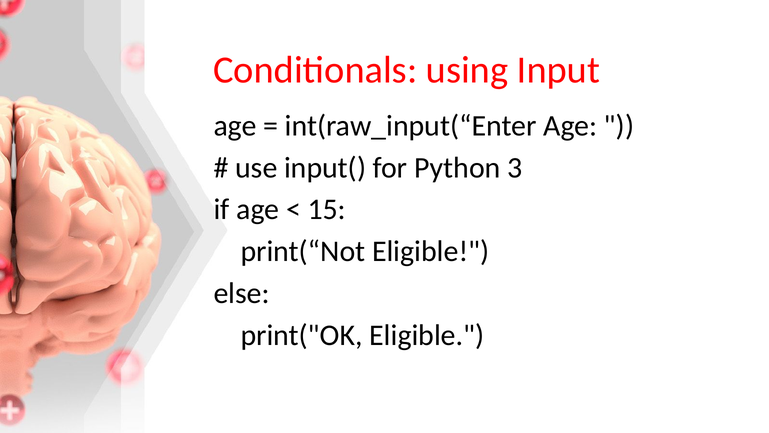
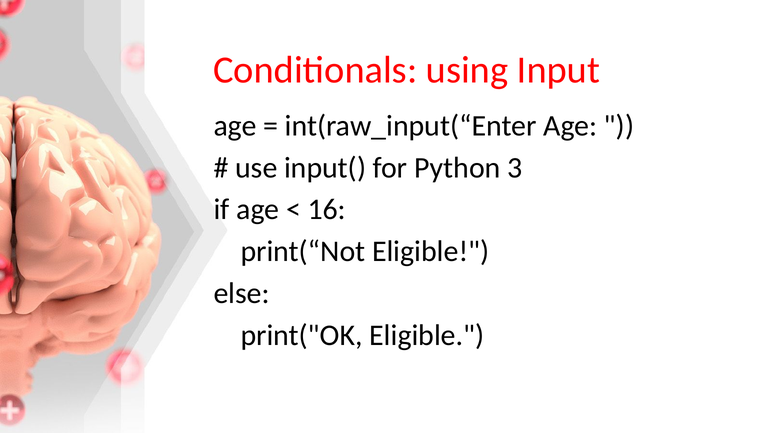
15: 15 -> 16
